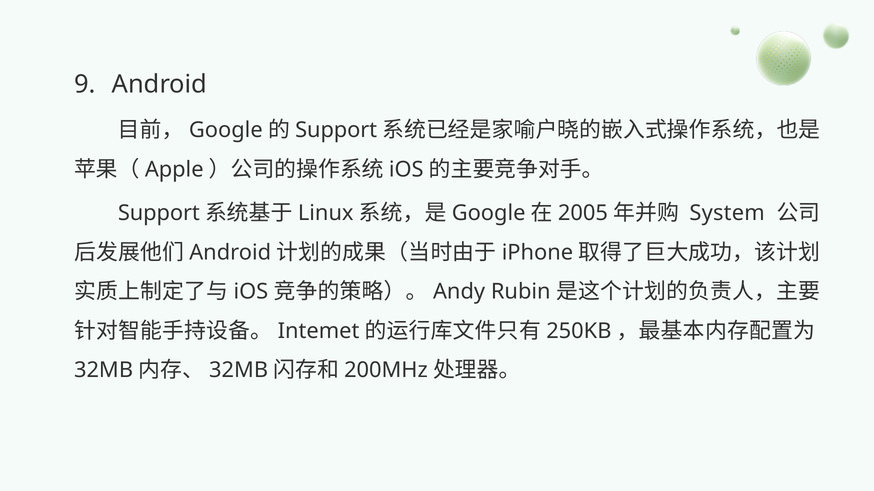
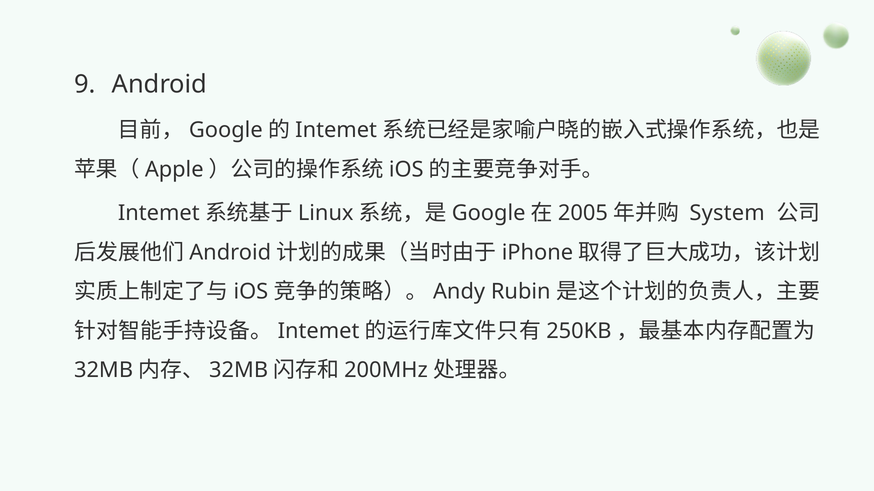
Support at (336, 130): Support -> Intemet
Support at (159, 213): Support -> Intemet
